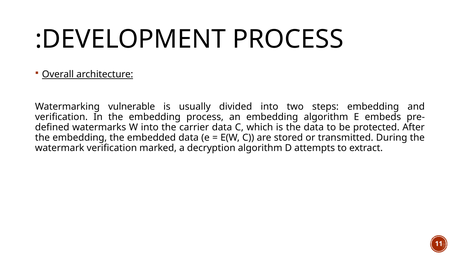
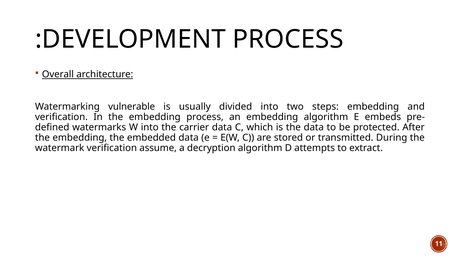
marked: marked -> assume
